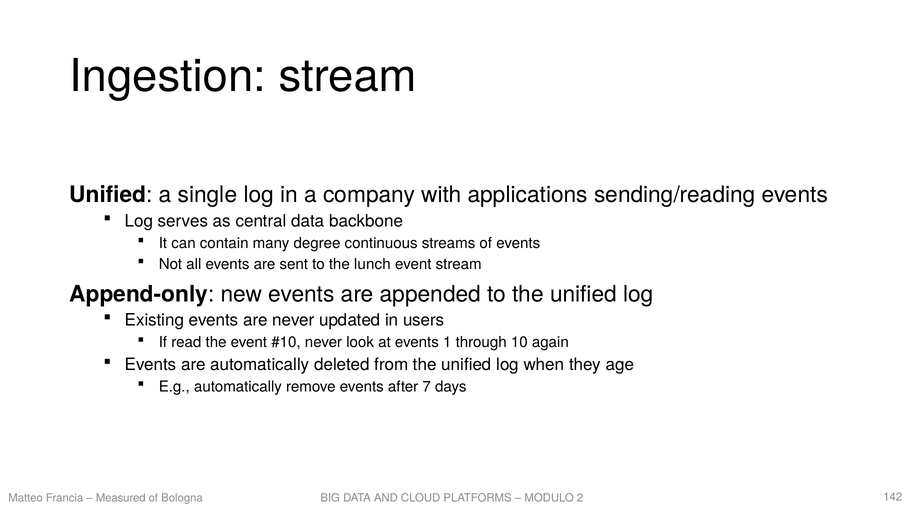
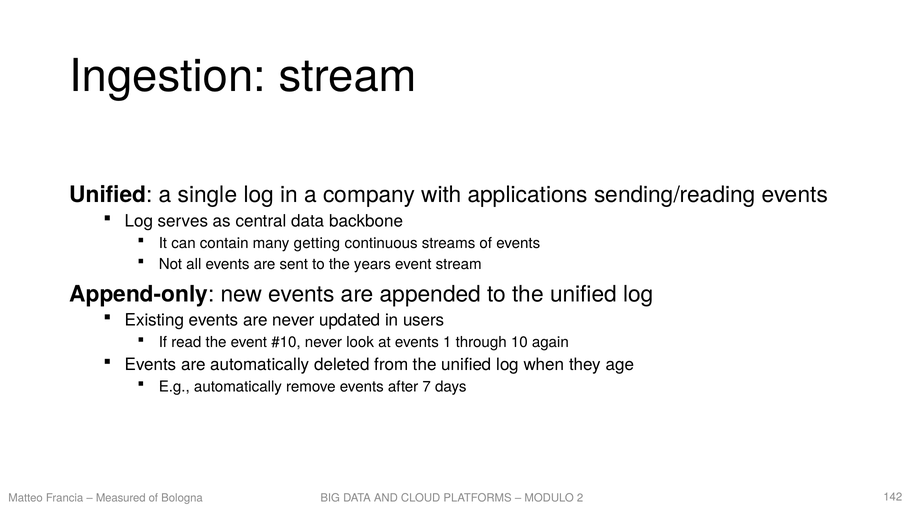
degree: degree -> getting
lunch: lunch -> years
